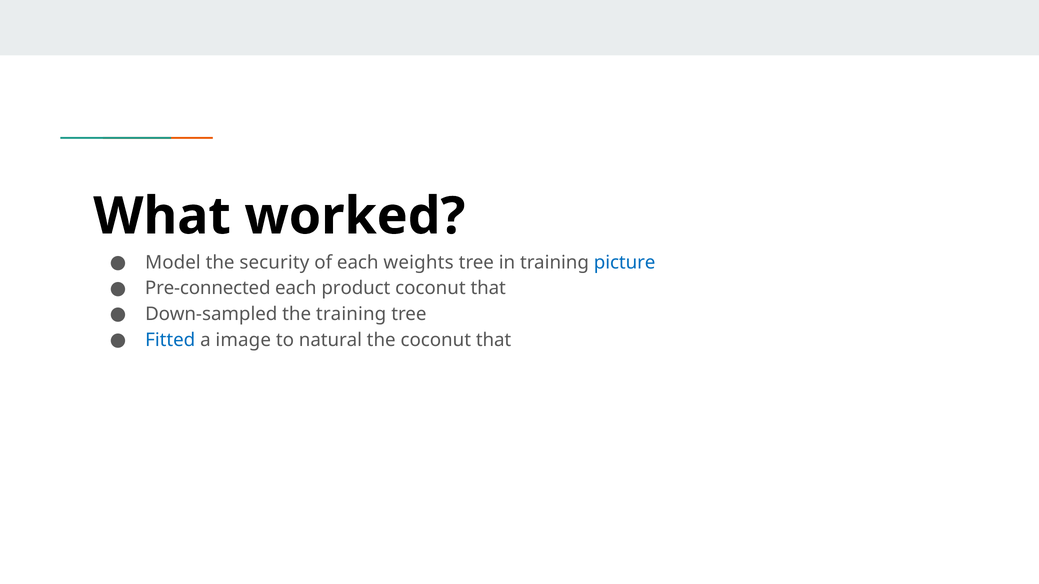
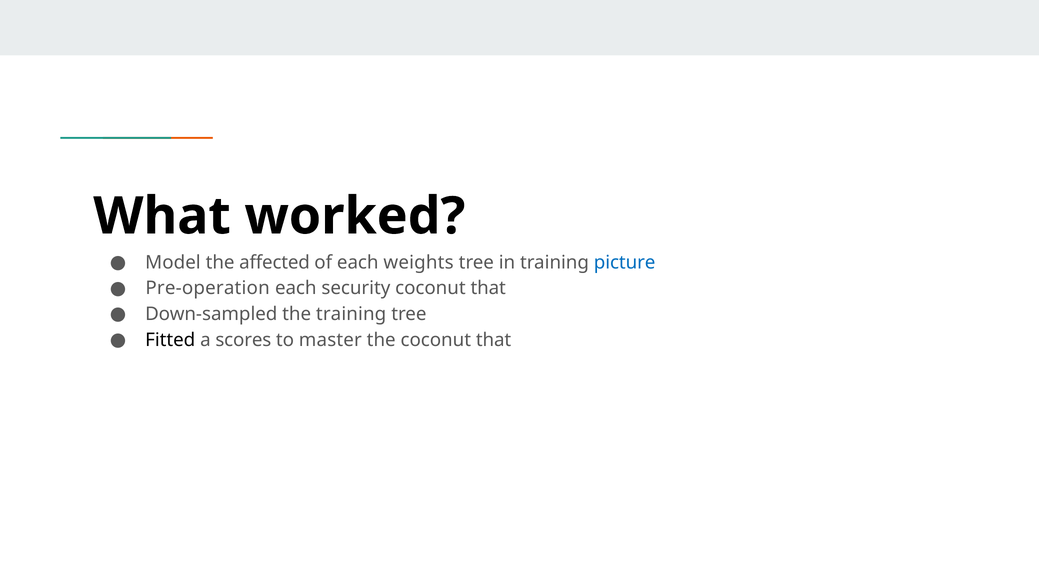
security: security -> affected
Pre-connected: Pre-connected -> Pre-operation
product: product -> security
Fitted colour: blue -> black
image: image -> scores
natural: natural -> master
